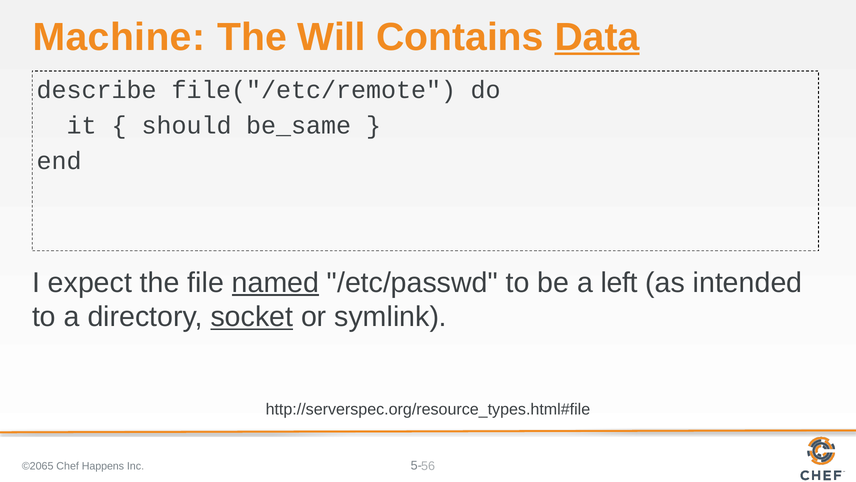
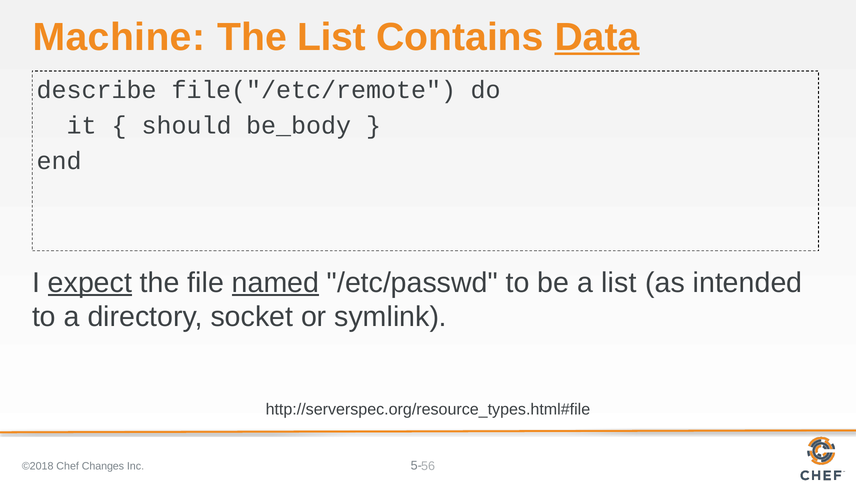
The Will: Will -> List
be_same: be_same -> be_body
expect underline: none -> present
a left: left -> list
socket underline: present -> none
©2065: ©2065 -> ©2018
Happens: Happens -> Changes
